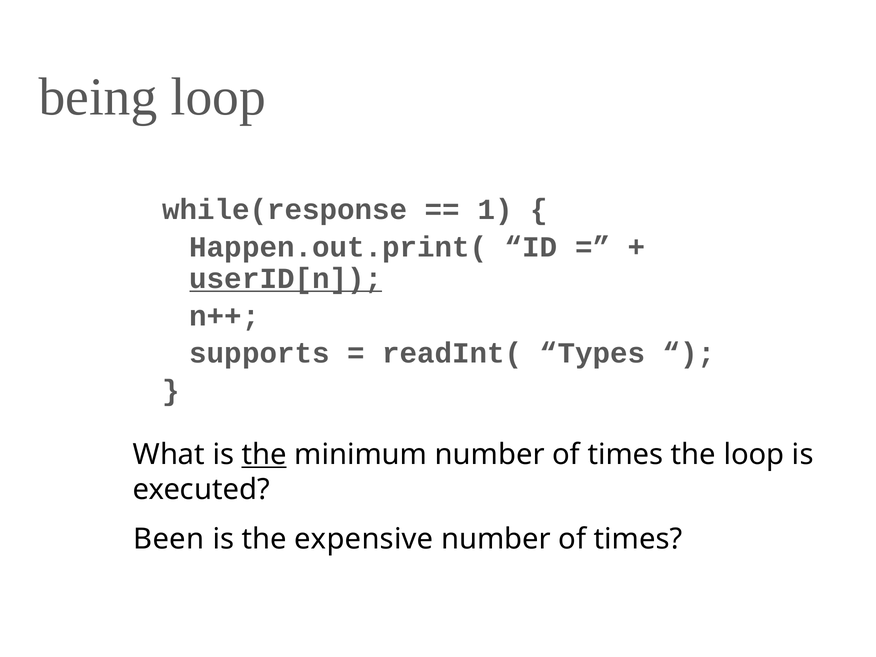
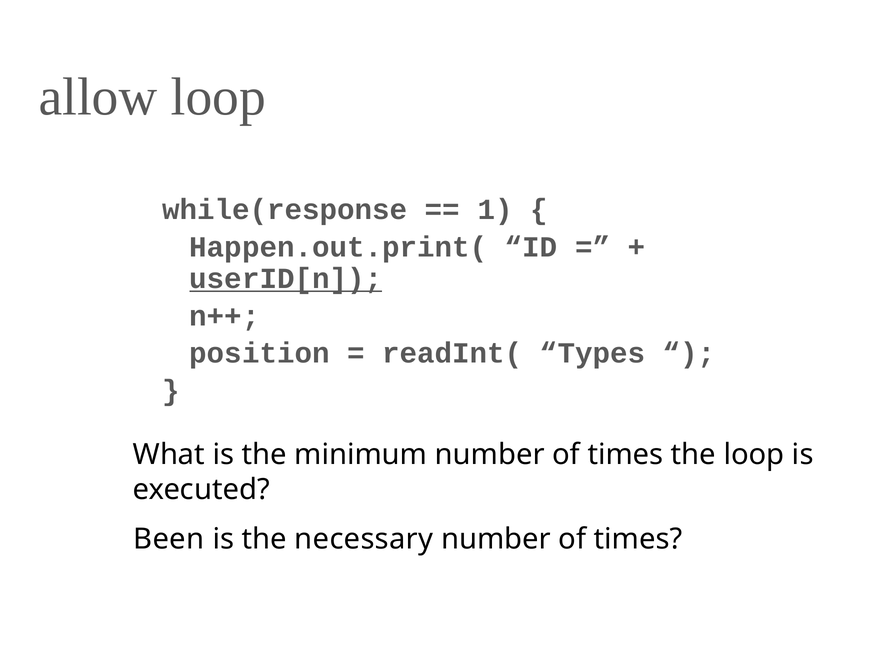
being: being -> allow
supports: supports -> position
the at (264, 455) underline: present -> none
expensive: expensive -> necessary
